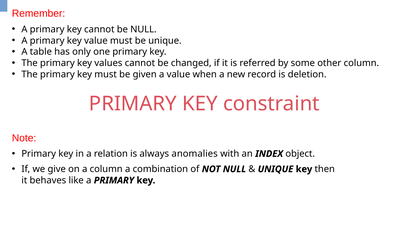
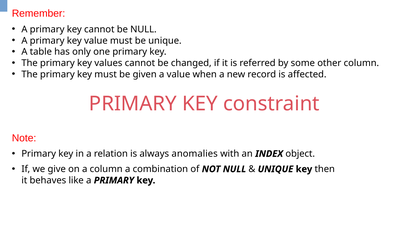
deletion: deletion -> affected
